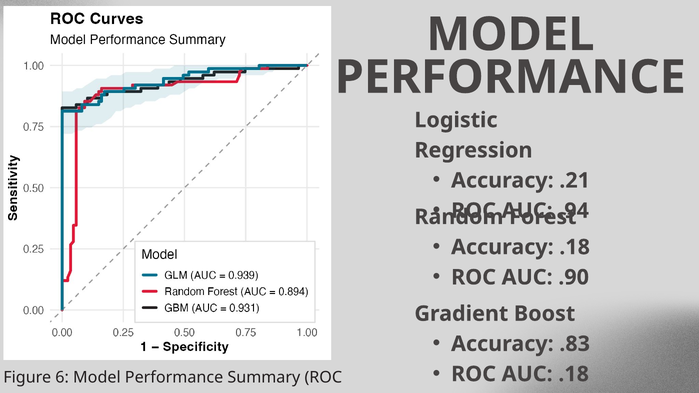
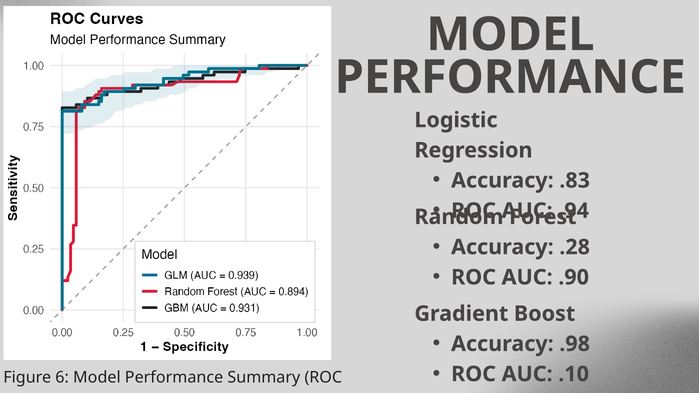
.21: .21 -> .83
Accuracy .18: .18 -> .28
.83: .83 -> .98
AUC .18: .18 -> .10
